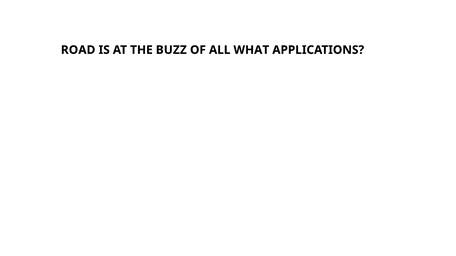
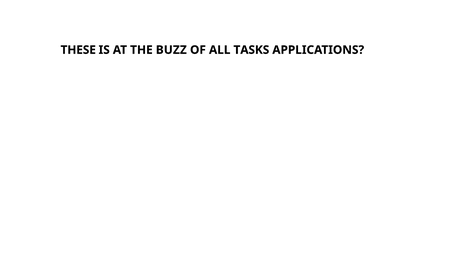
ROAD: ROAD -> THESE
WHAT: WHAT -> TASKS
